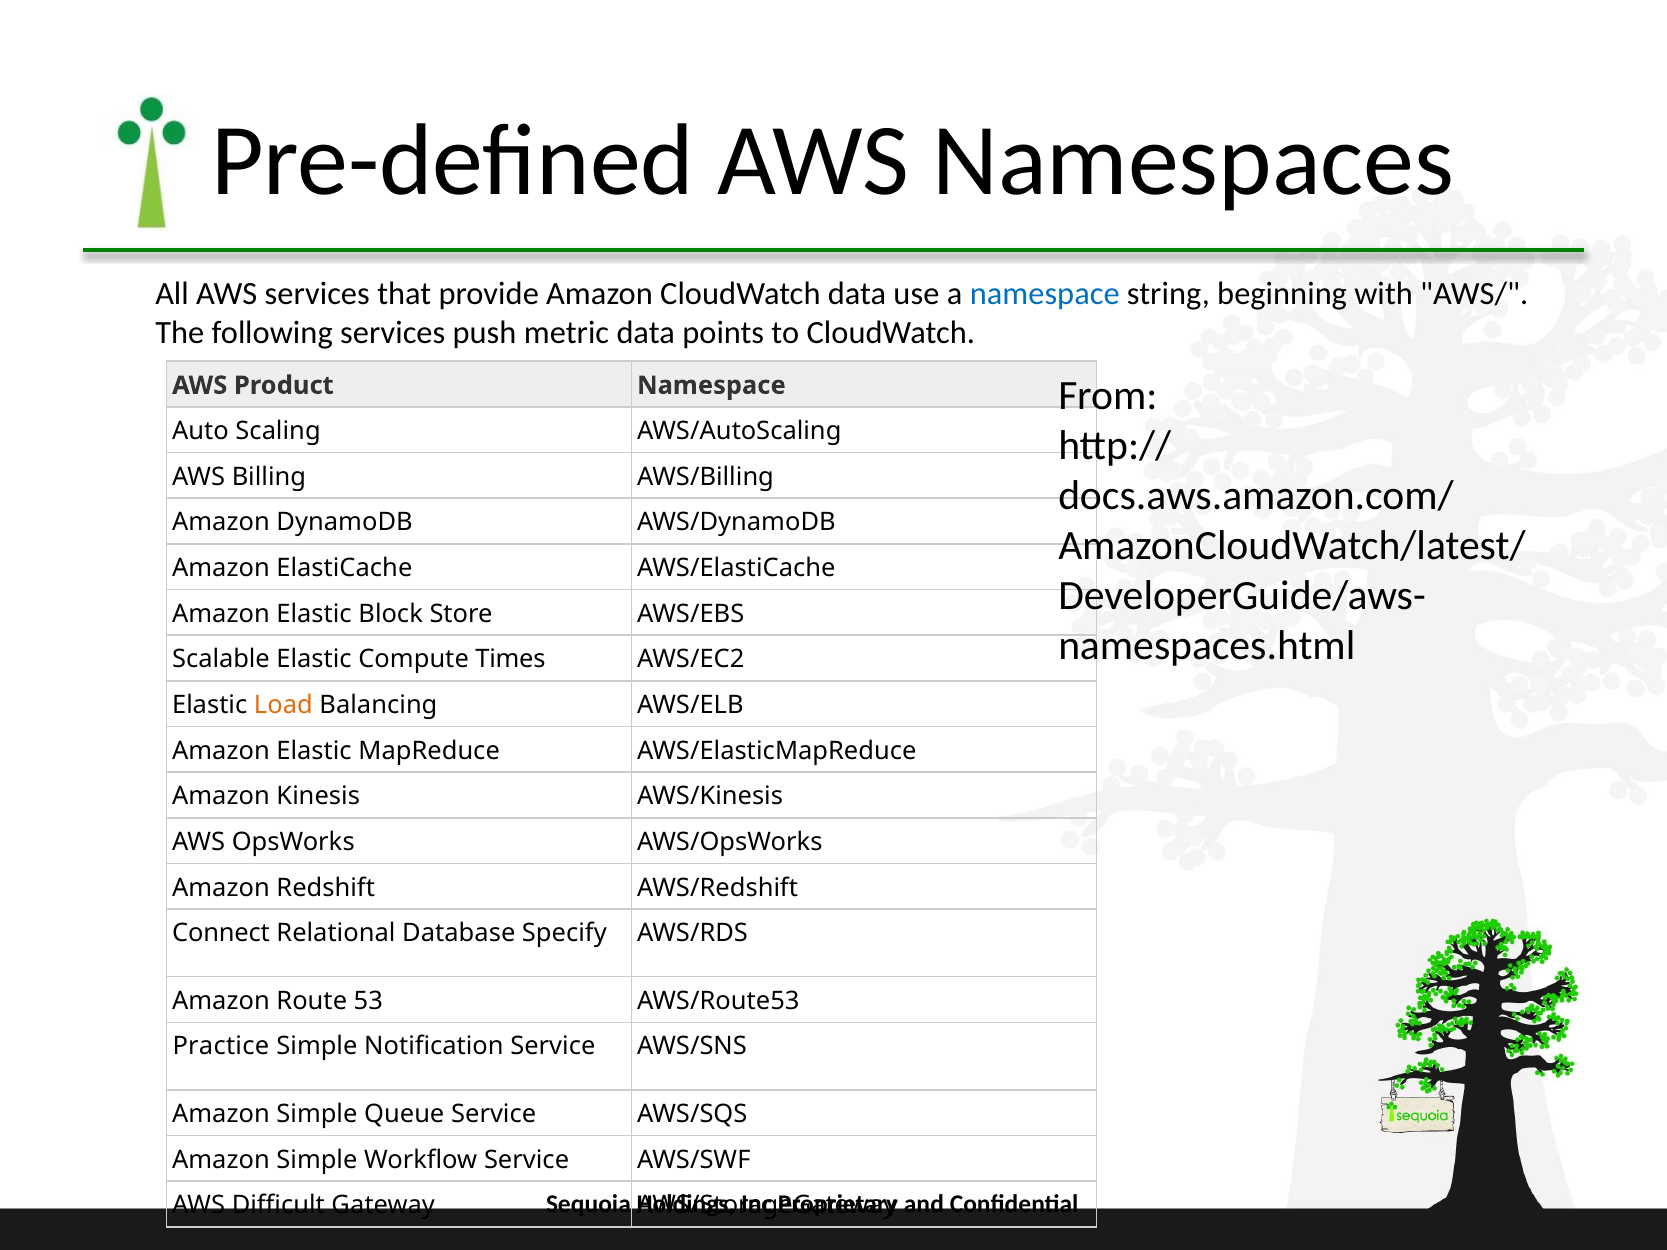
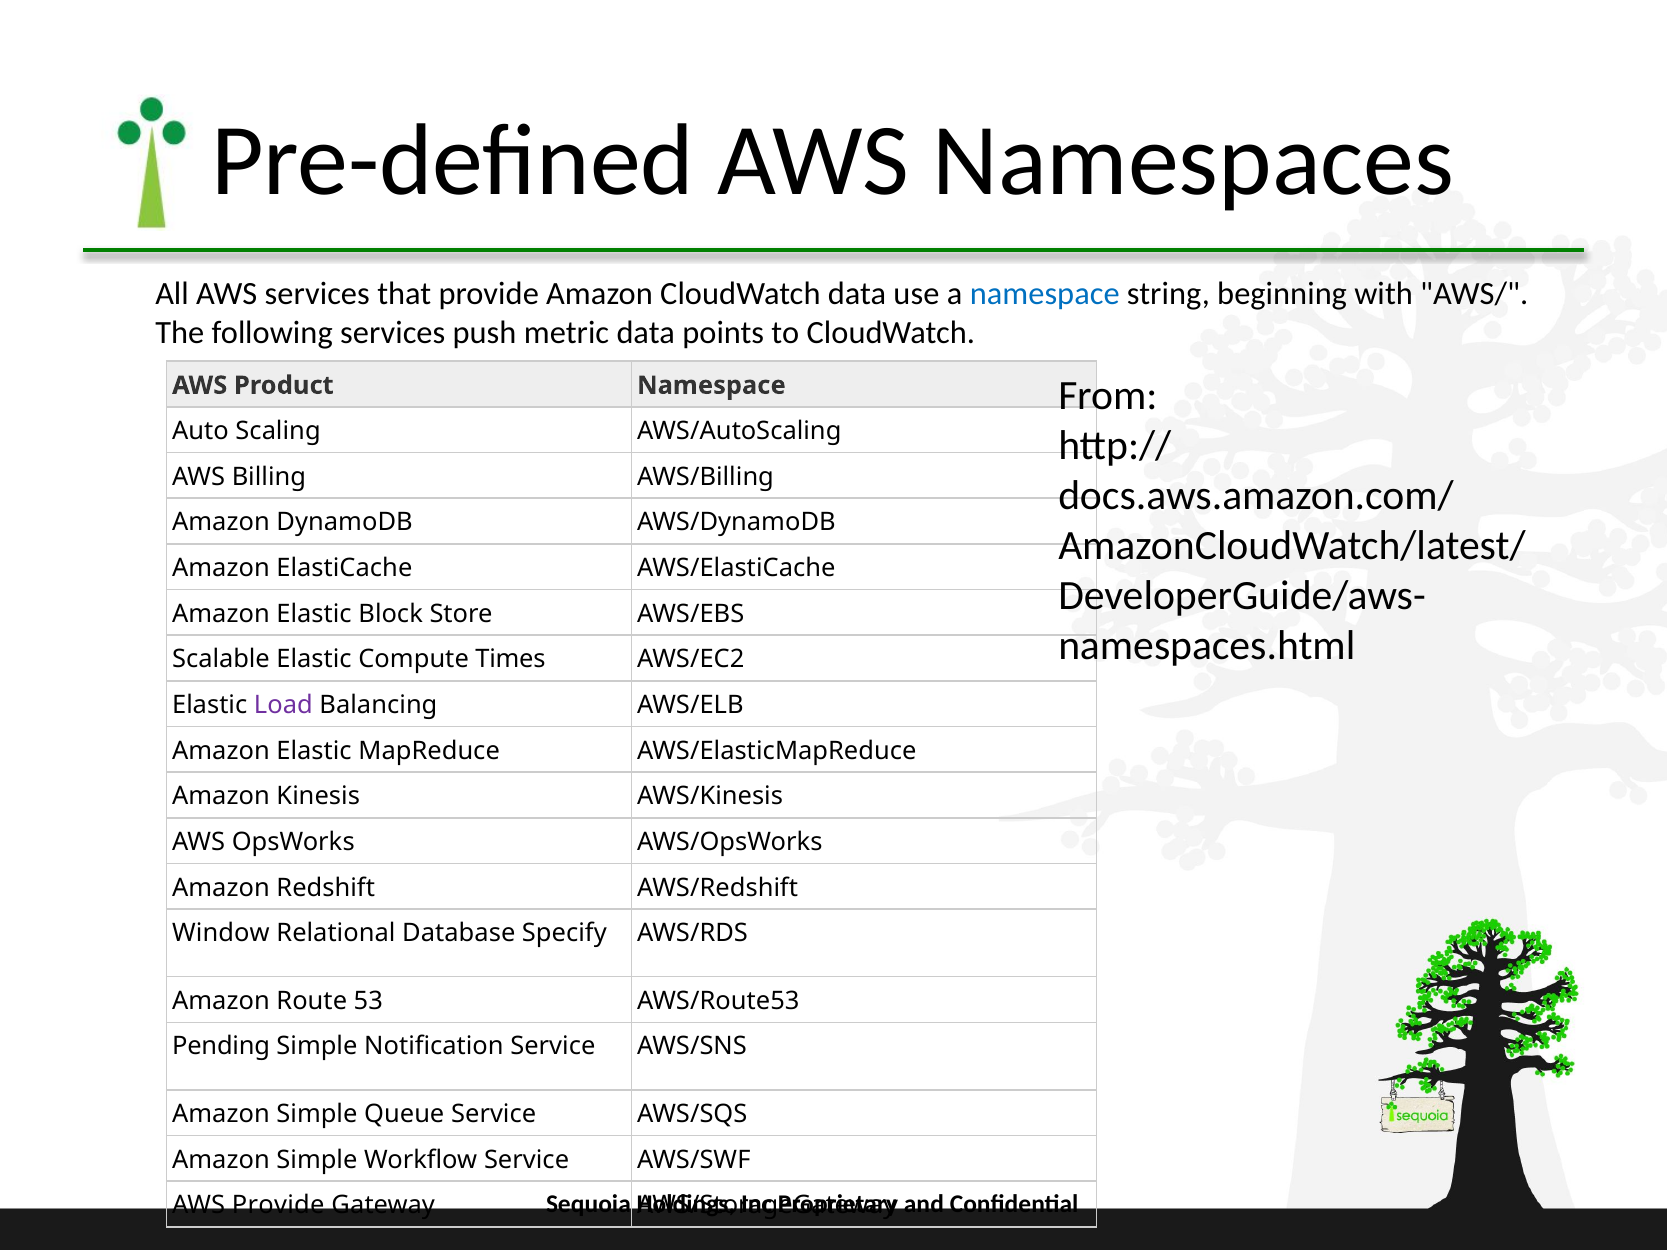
Load colour: orange -> purple
Connect: Connect -> Window
Practice: Practice -> Pending
AWS Difficult: Difficult -> Provide
